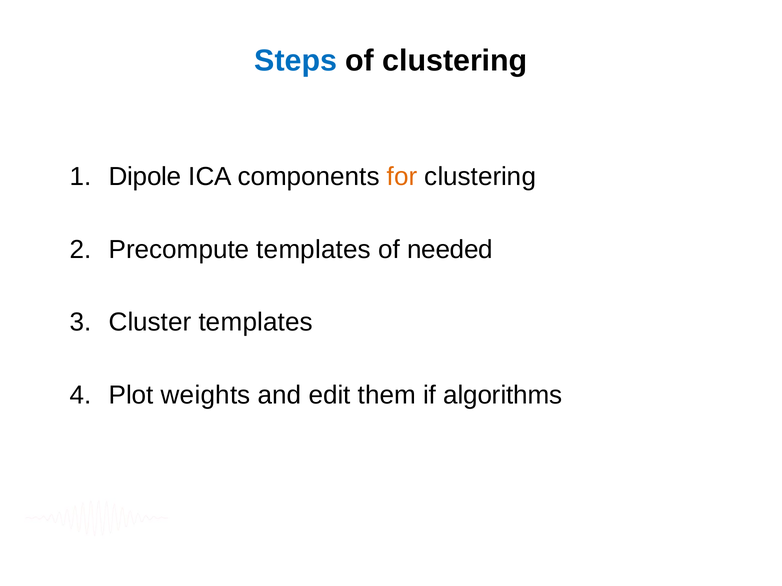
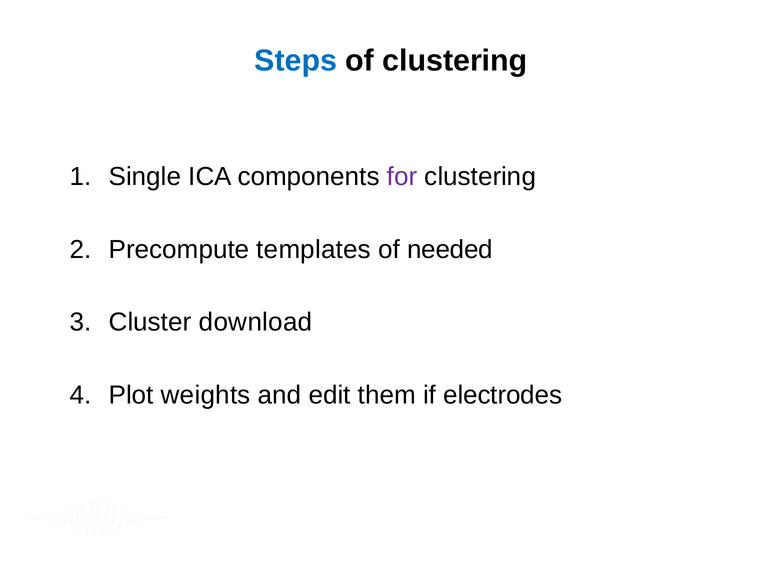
Dipole: Dipole -> Single
for colour: orange -> purple
Cluster templates: templates -> download
algorithms: algorithms -> electrodes
